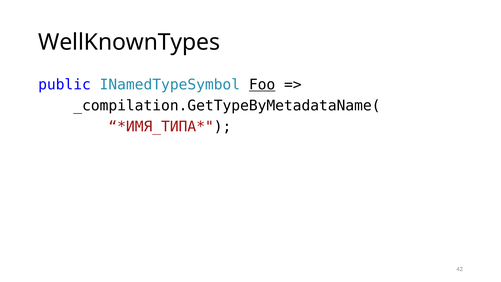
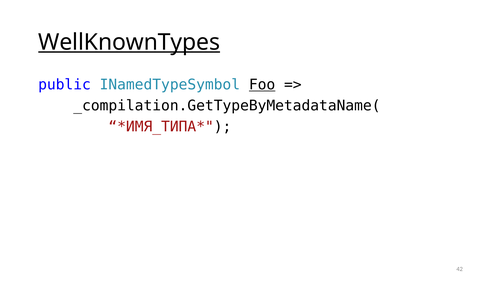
WellKnownTypes underline: none -> present
